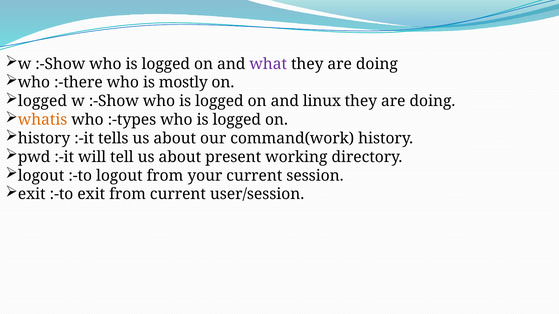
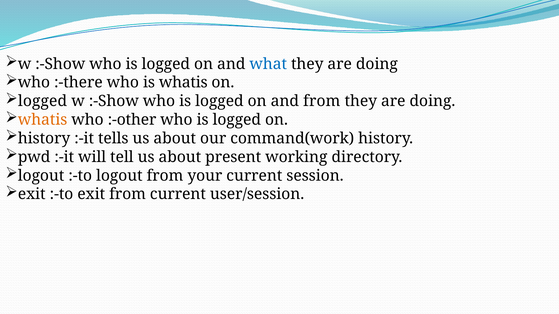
what colour: purple -> blue
is mostly: mostly -> whatis
and linux: linux -> from
:-types: :-types -> :-other
